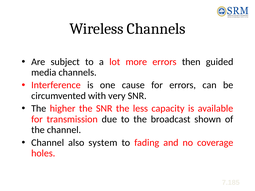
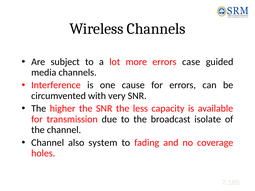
then: then -> case
shown: shown -> isolate
